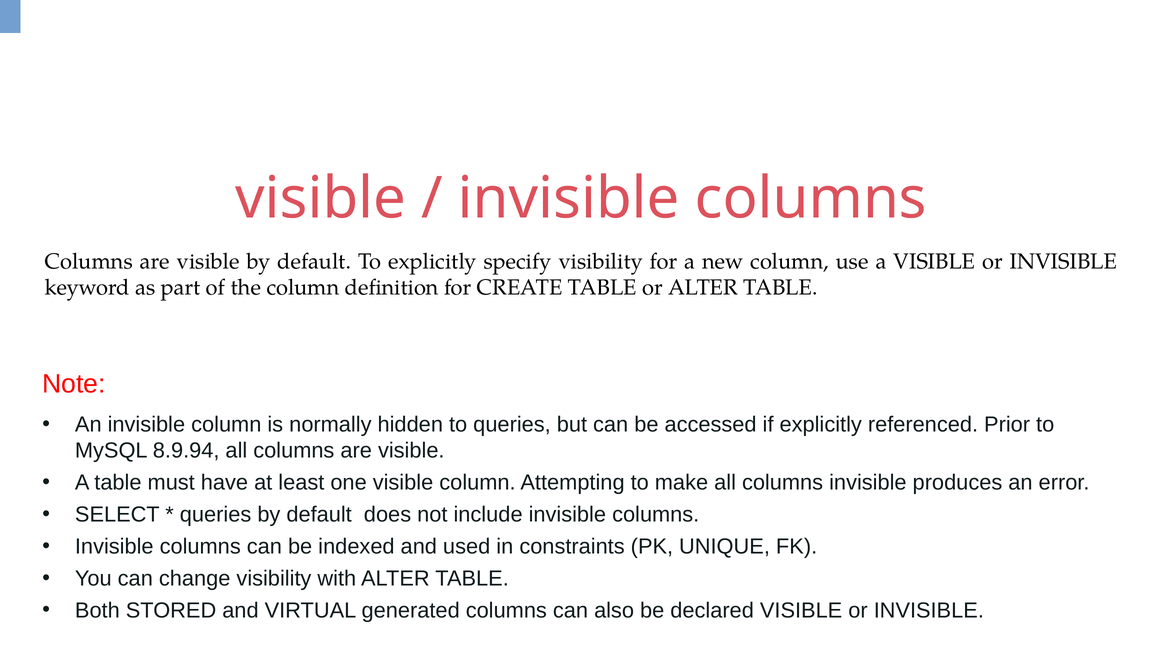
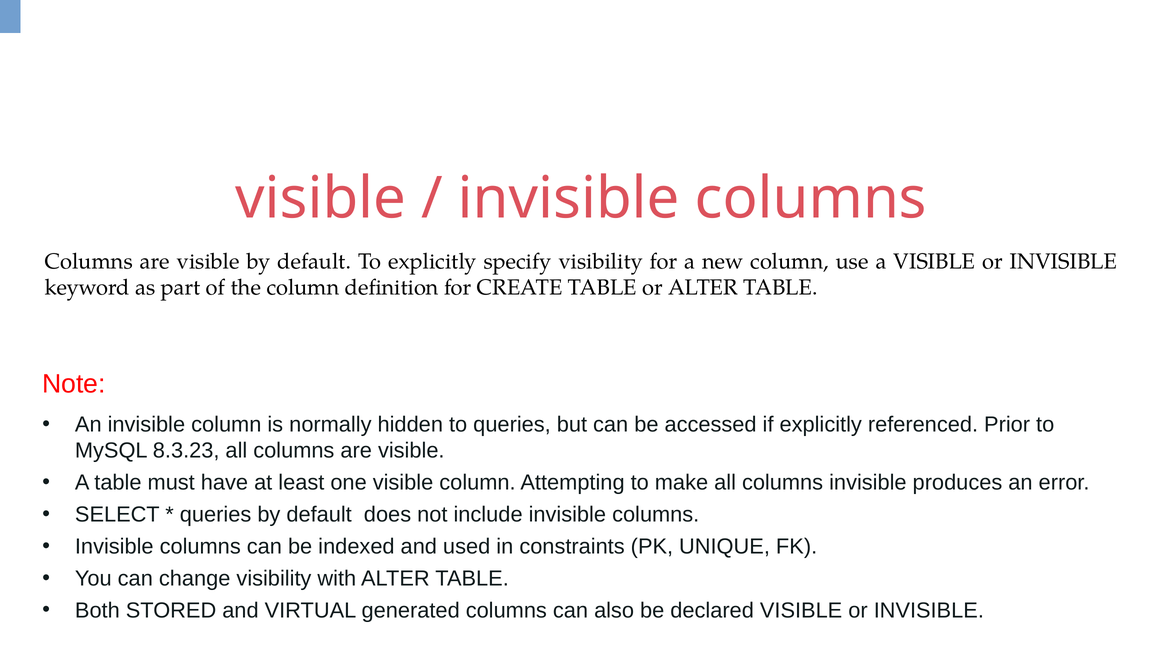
8.9.94: 8.9.94 -> 8.3.23
